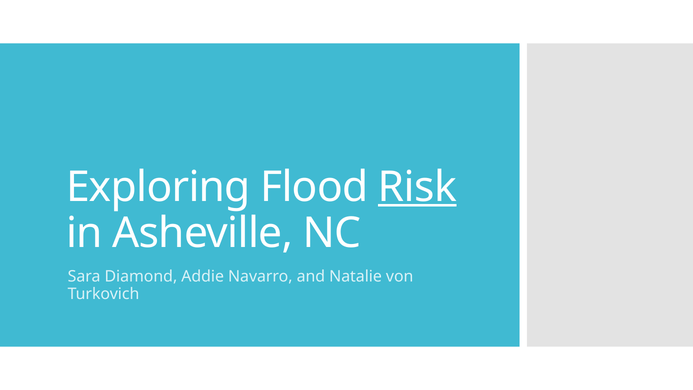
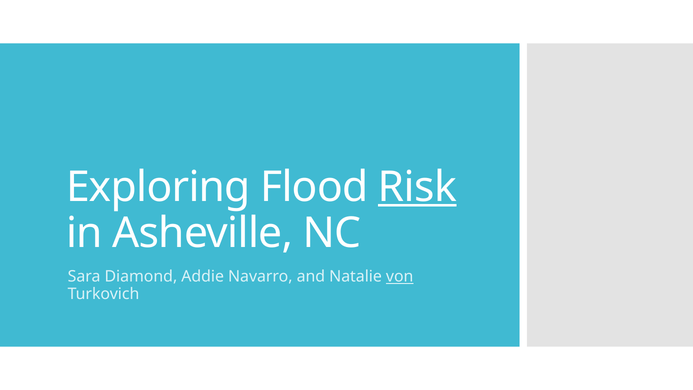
von underline: none -> present
